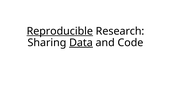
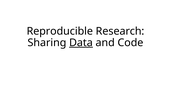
Reproducible underline: present -> none
